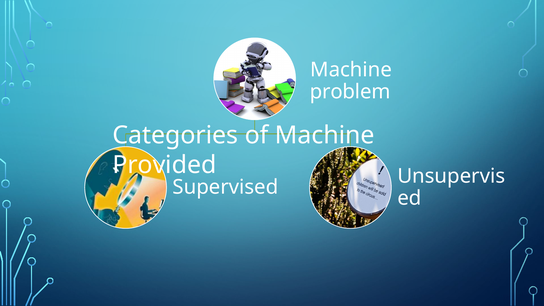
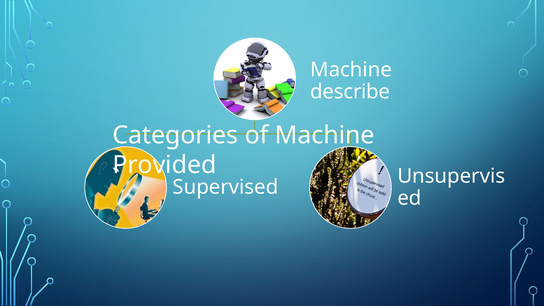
problem: problem -> describe
